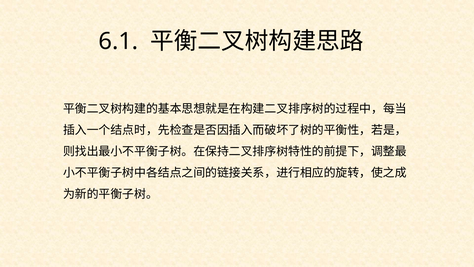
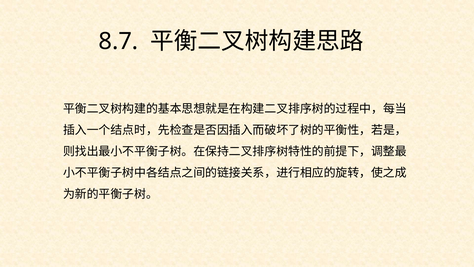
6.1: 6.1 -> 8.7
